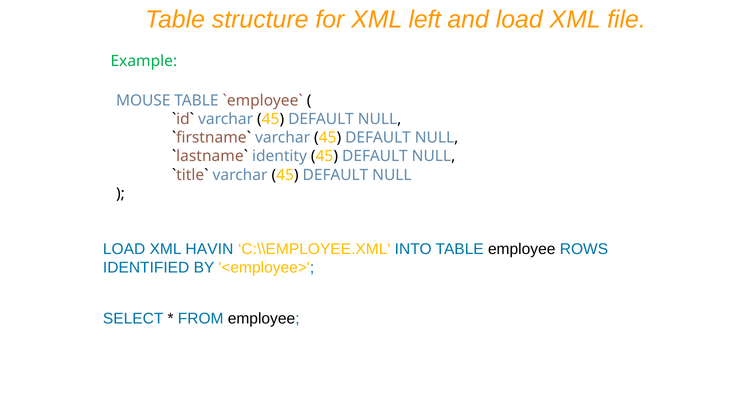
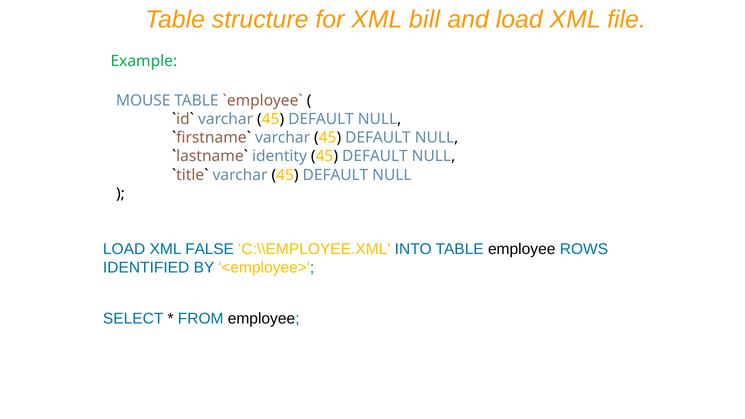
left: left -> bill
HAVIN: HAVIN -> FALSE
